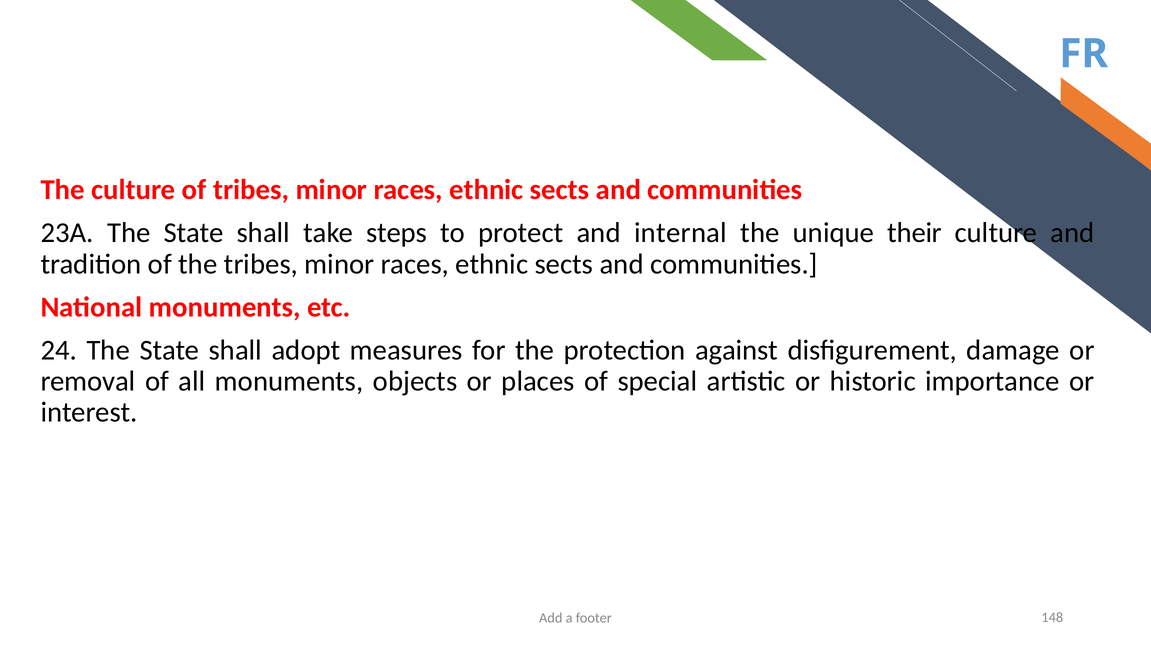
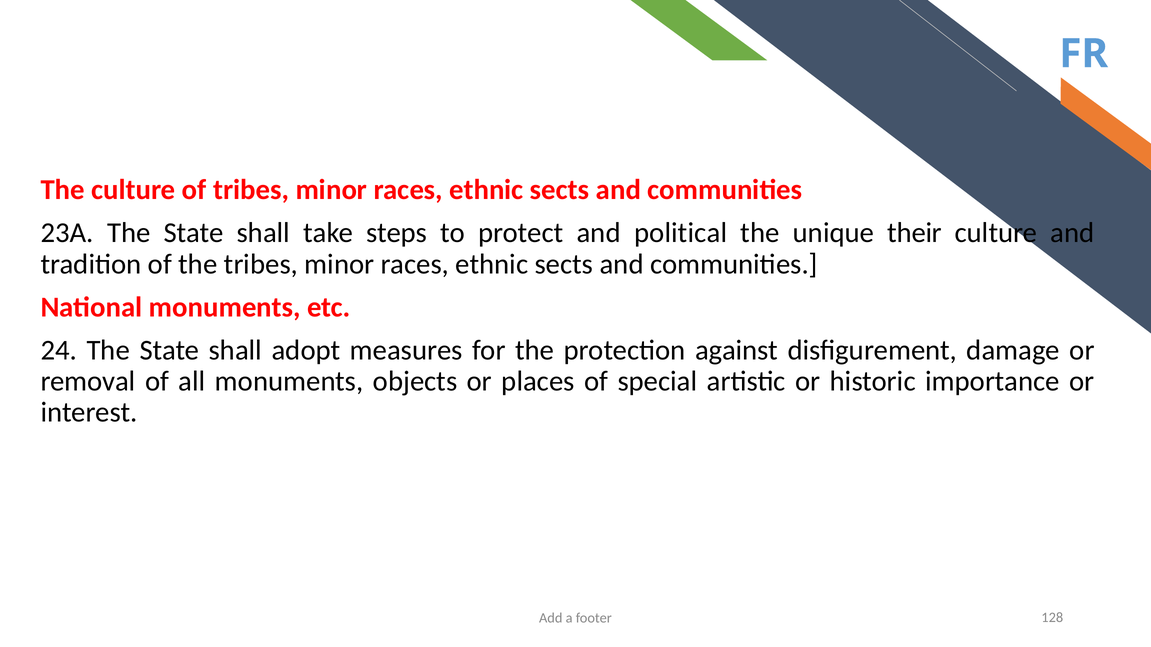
internal: internal -> political
148: 148 -> 128
